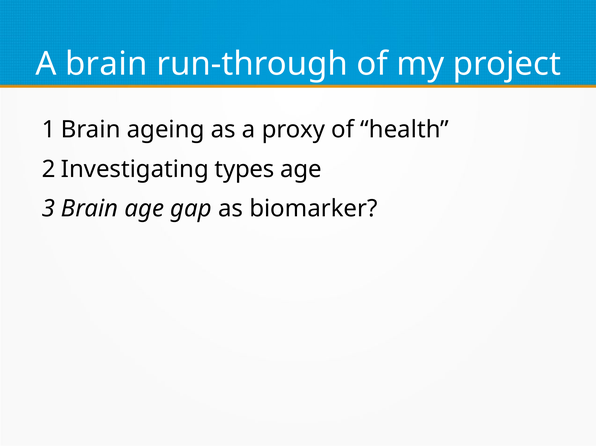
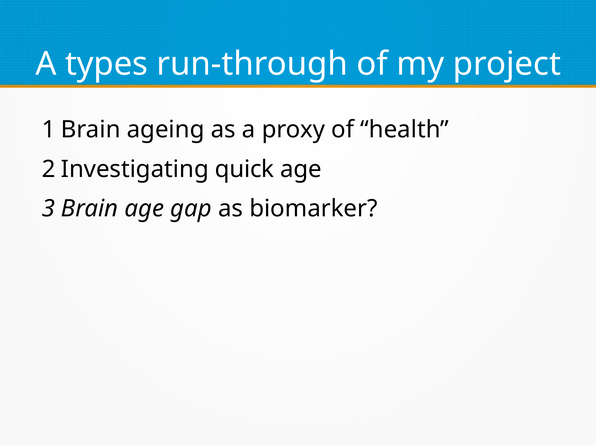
brain: brain -> types
types: types -> quick
